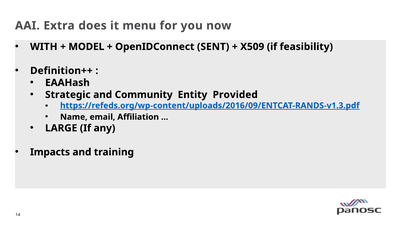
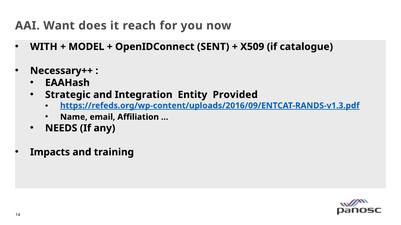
Extra: Extra -> Want
menu: menu -> reach
feasibility: feasibility -> catalogue
Definition++: Definition++ -> Necessary++
Community: Community -> Integration
LARGE: LARGE -> NEEDS
